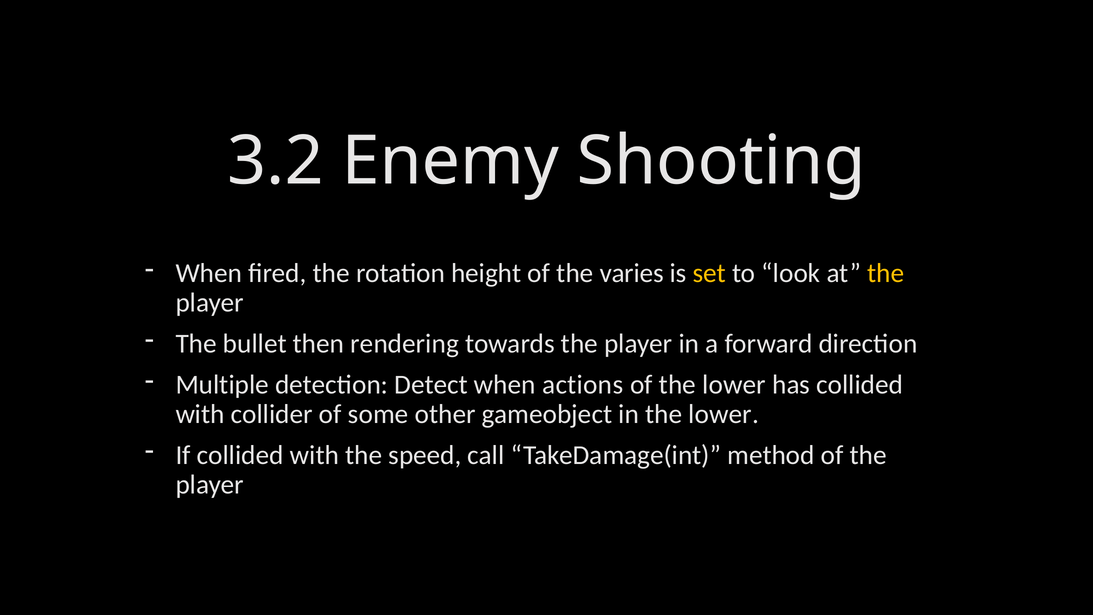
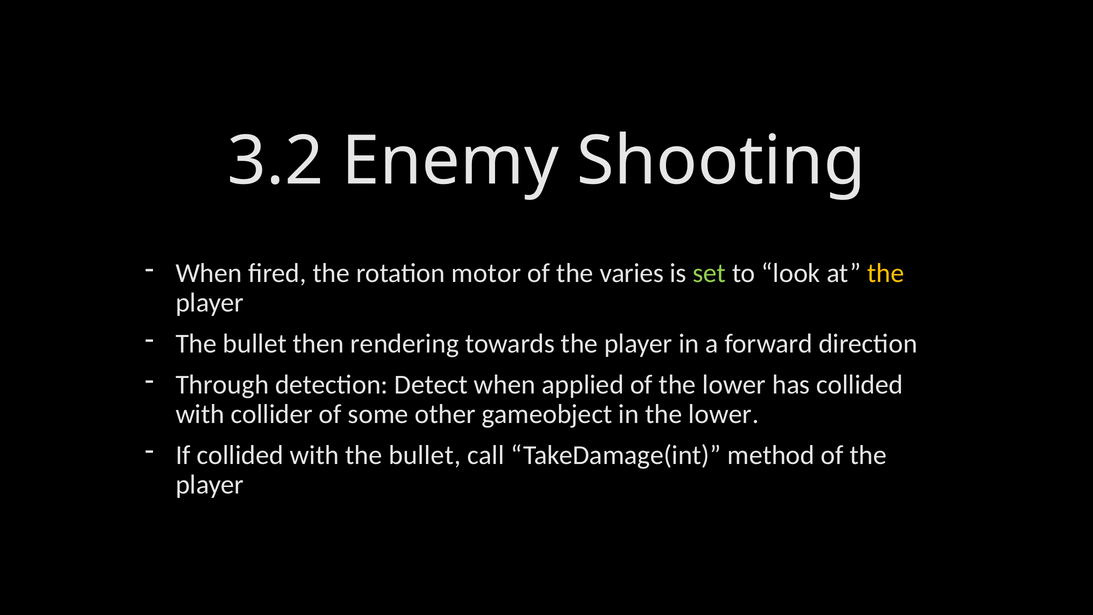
height: height -> motor
set colour: yellow -> light green
Multiple: Multiple -> Through
actions: actions -> applied
with the speed: speed -> bullet
